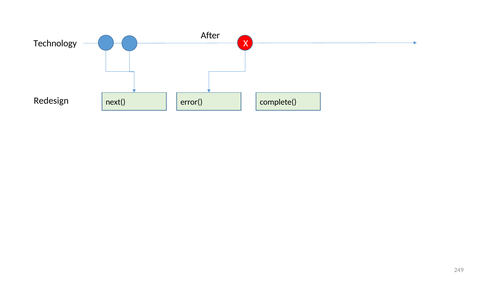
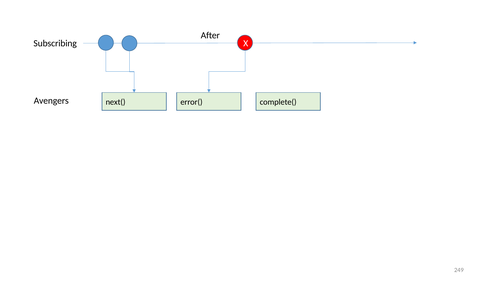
Technology: Technology -> Subscribing
Redesign: Redesign -> Avengers
